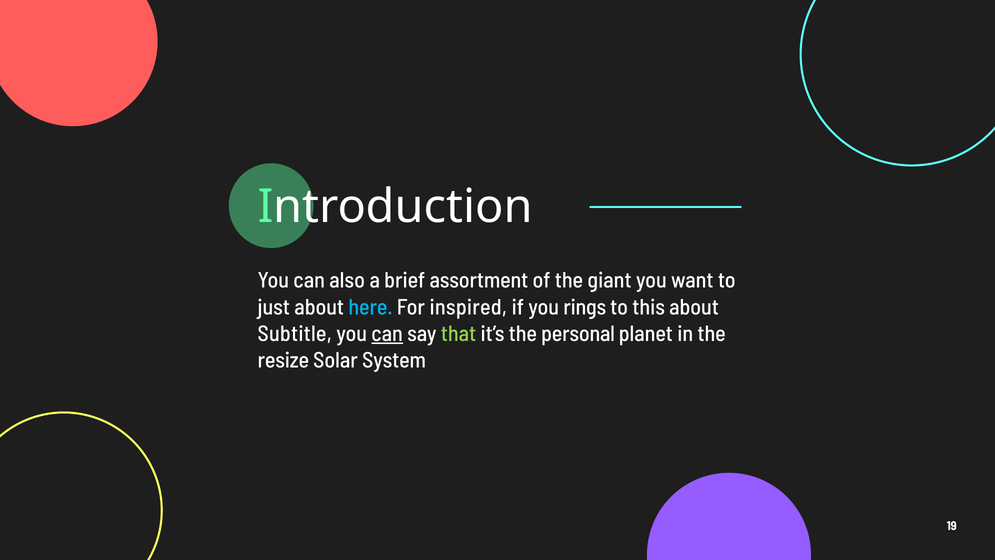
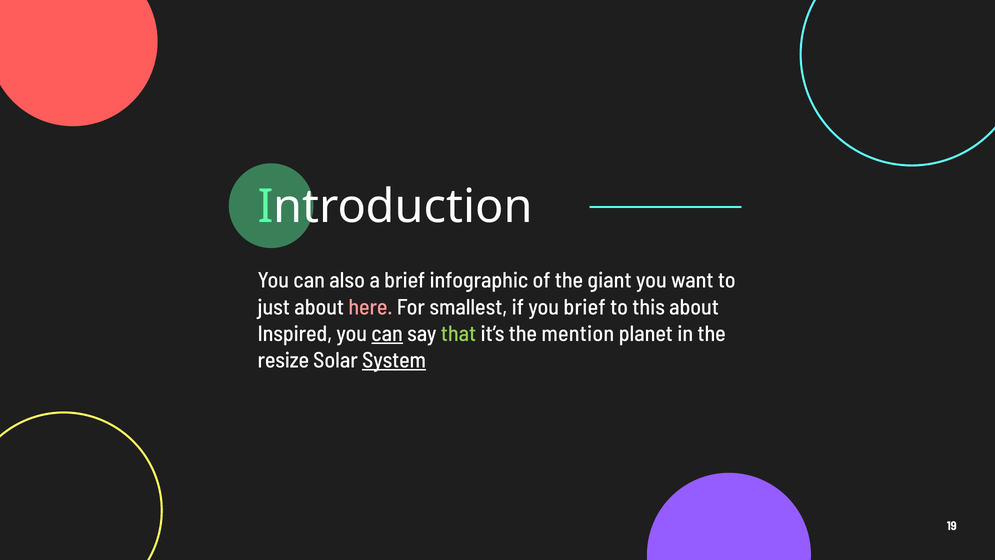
assortment: assortment -> infographic
here colour: light blue -> pink
inspired: inspired -> smallest
you rings: rings -> brief
Subtitle: Subtitle -> Inspired
personal: personal -> mention
System underline: none -> present
